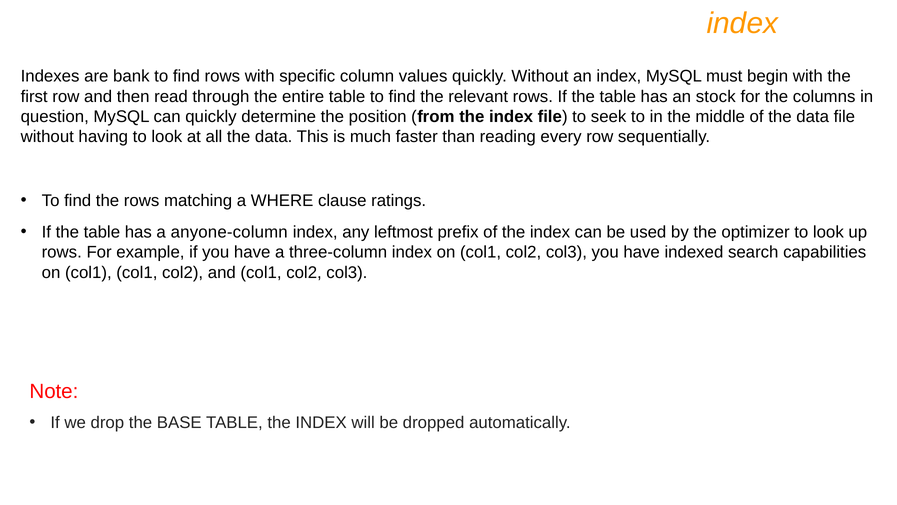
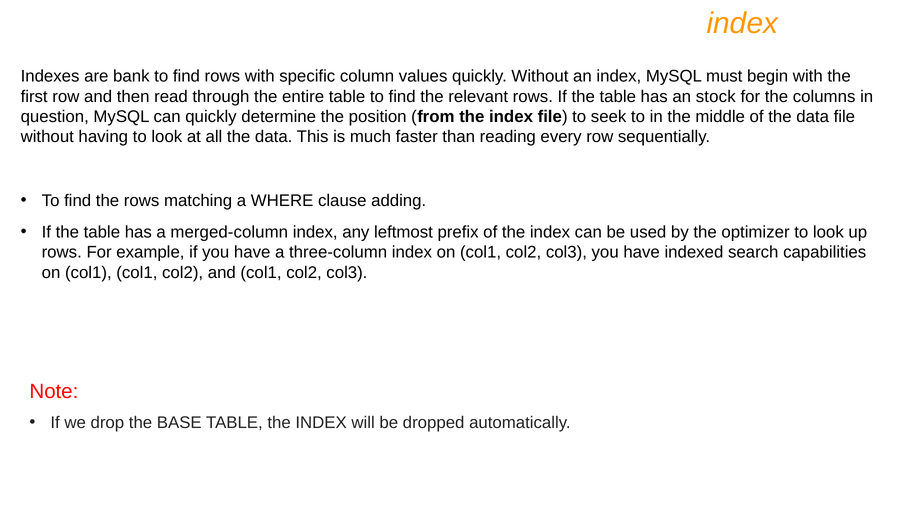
ratings: ratings -> adding
anyone-column: anyone-column -> merged-column
